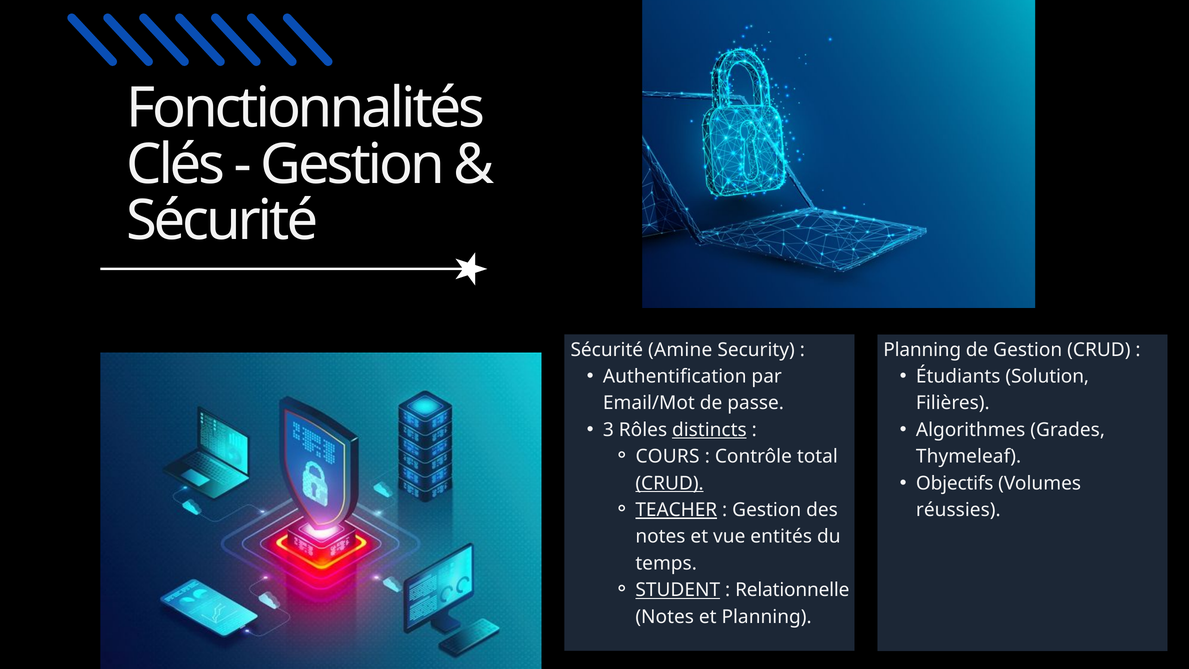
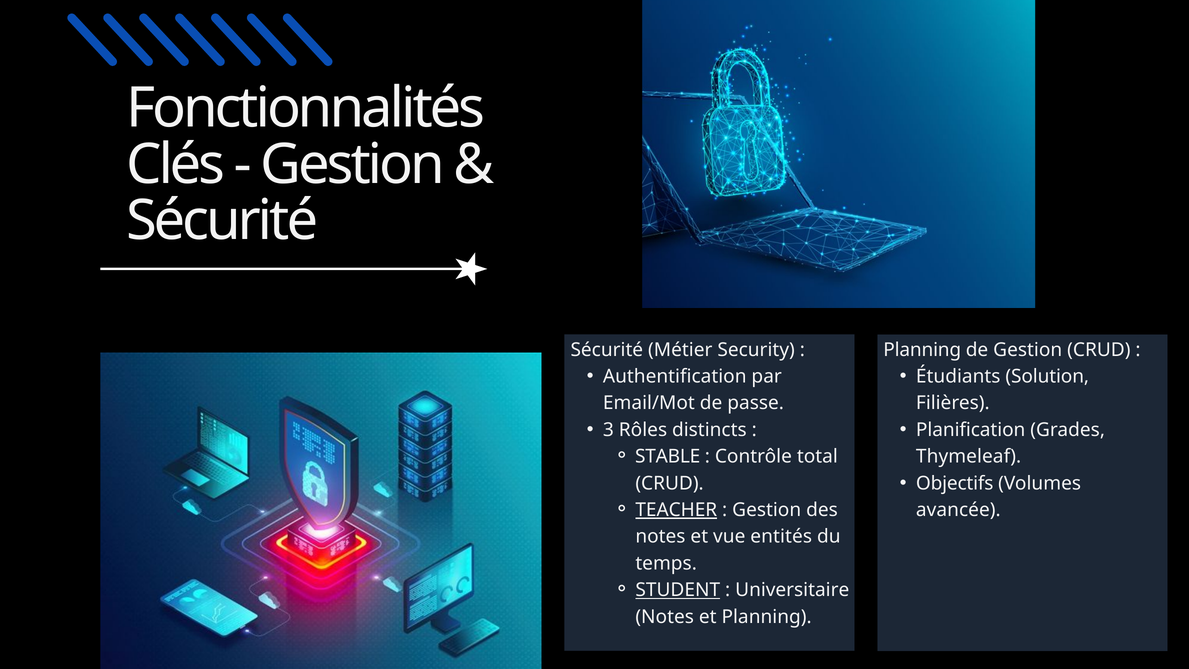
Amine: Amine -> Métier
distincts underline: present -> none
Algorithmes: Algorithmes -> Planification
COURS: COURS -> STABLE
CRUD at (670, 483) underline: present -> none
réussies: réussies -> avancée
Relationnelle: Relationnelle -> Universitaire
